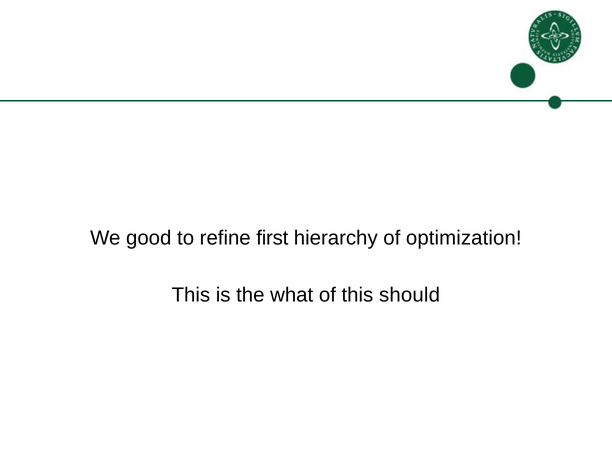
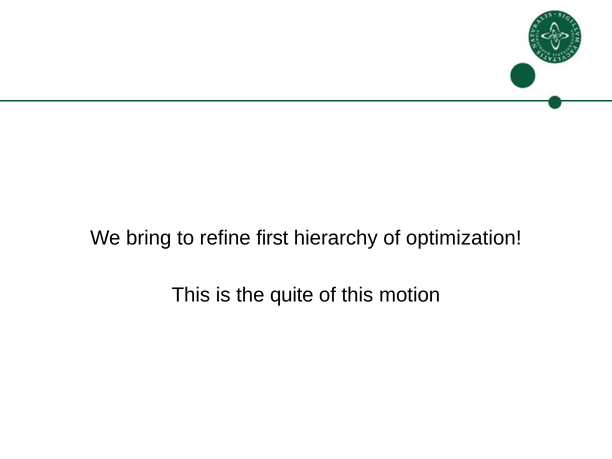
good: good -> bring
what: what -> quite
should: should -> motion
